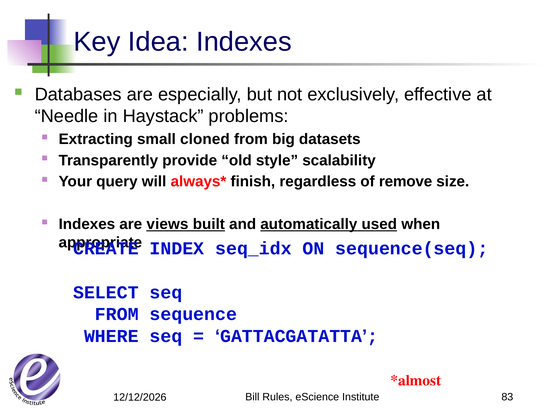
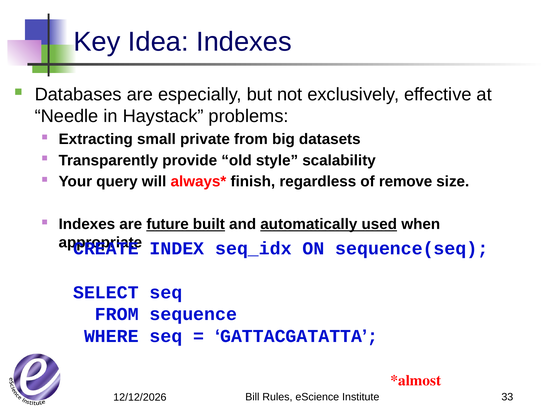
cloned: cloned -> private
views: views -> future
83: 83 -> 33
